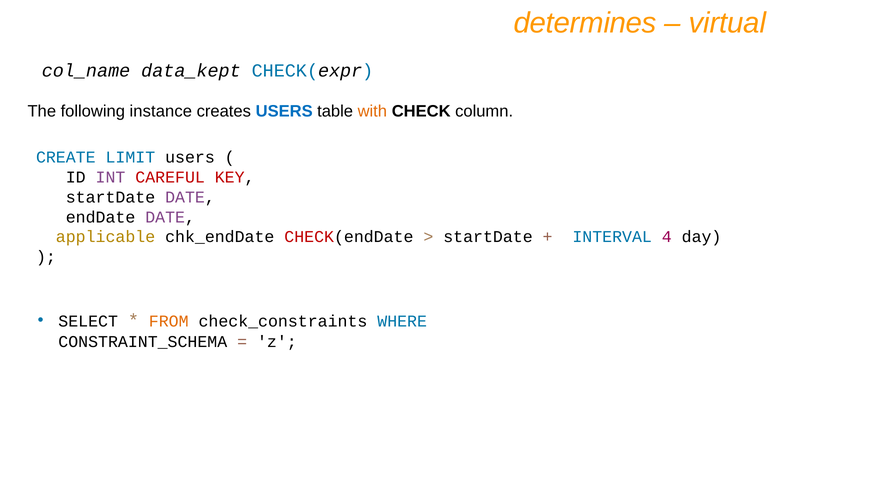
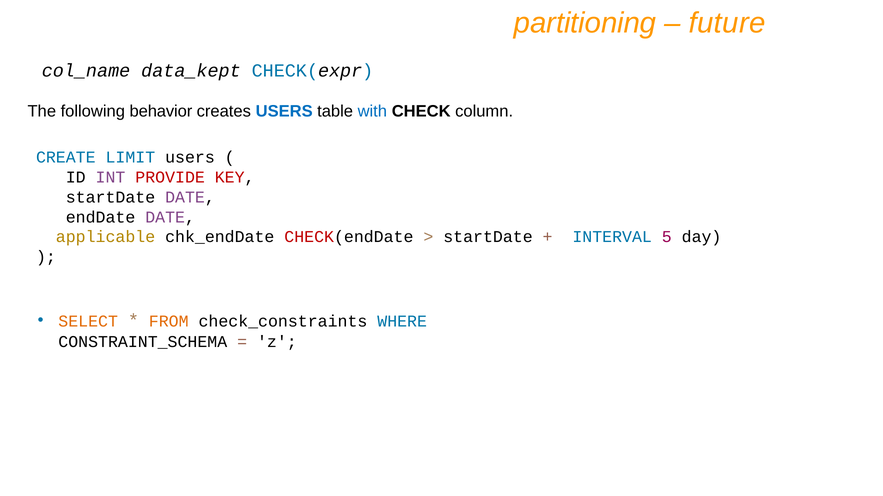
determines: determines -> partitioning
virtual: virtual -> future
instance: instance -> behavior
with colour: orange -> blue
CAREFUL: CAREFUL -> PROVIDE
4: 4 -> 5
SELECT colour: black -> orange
